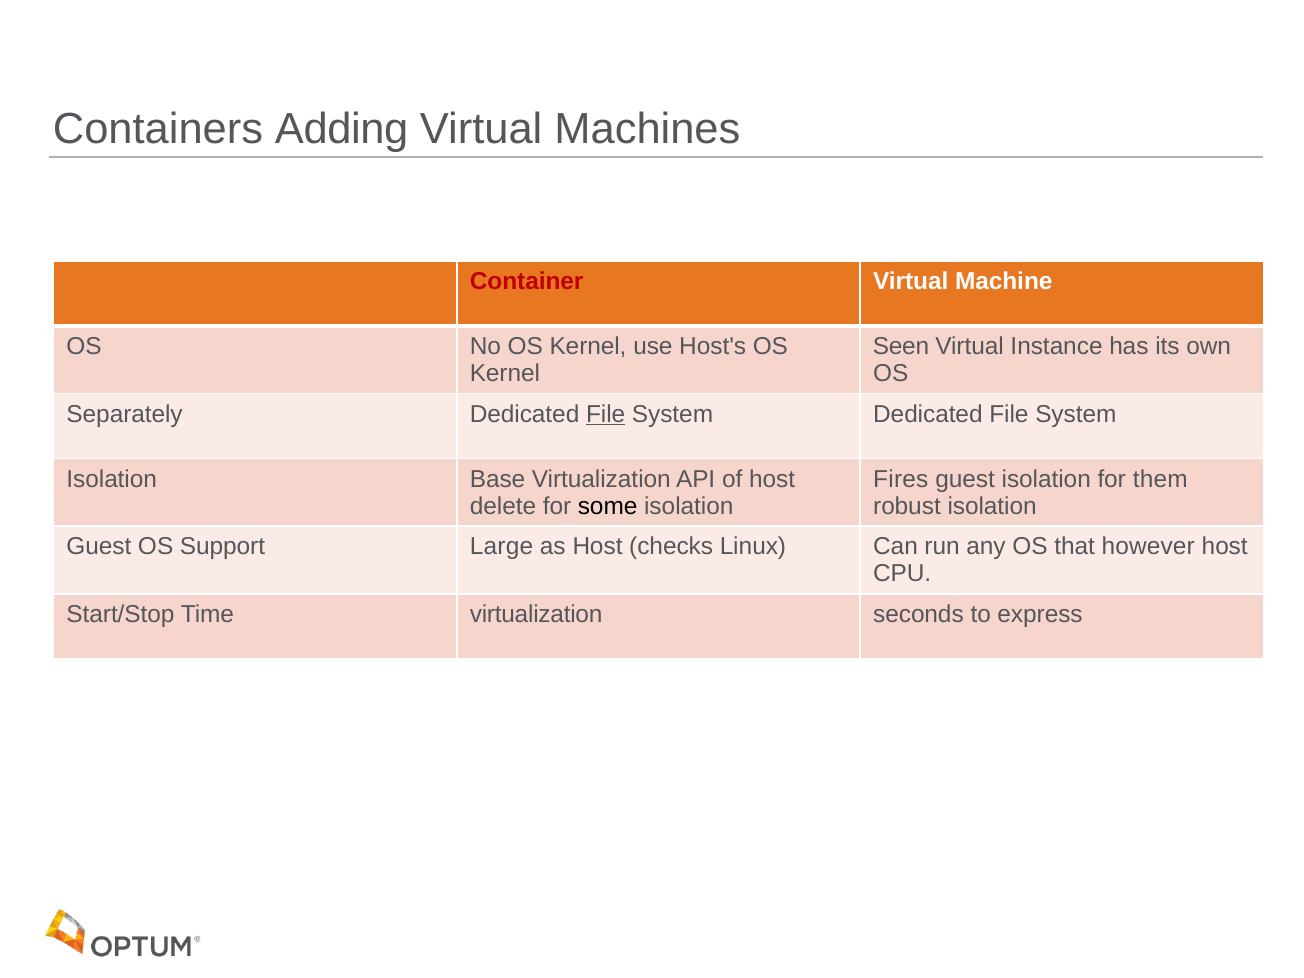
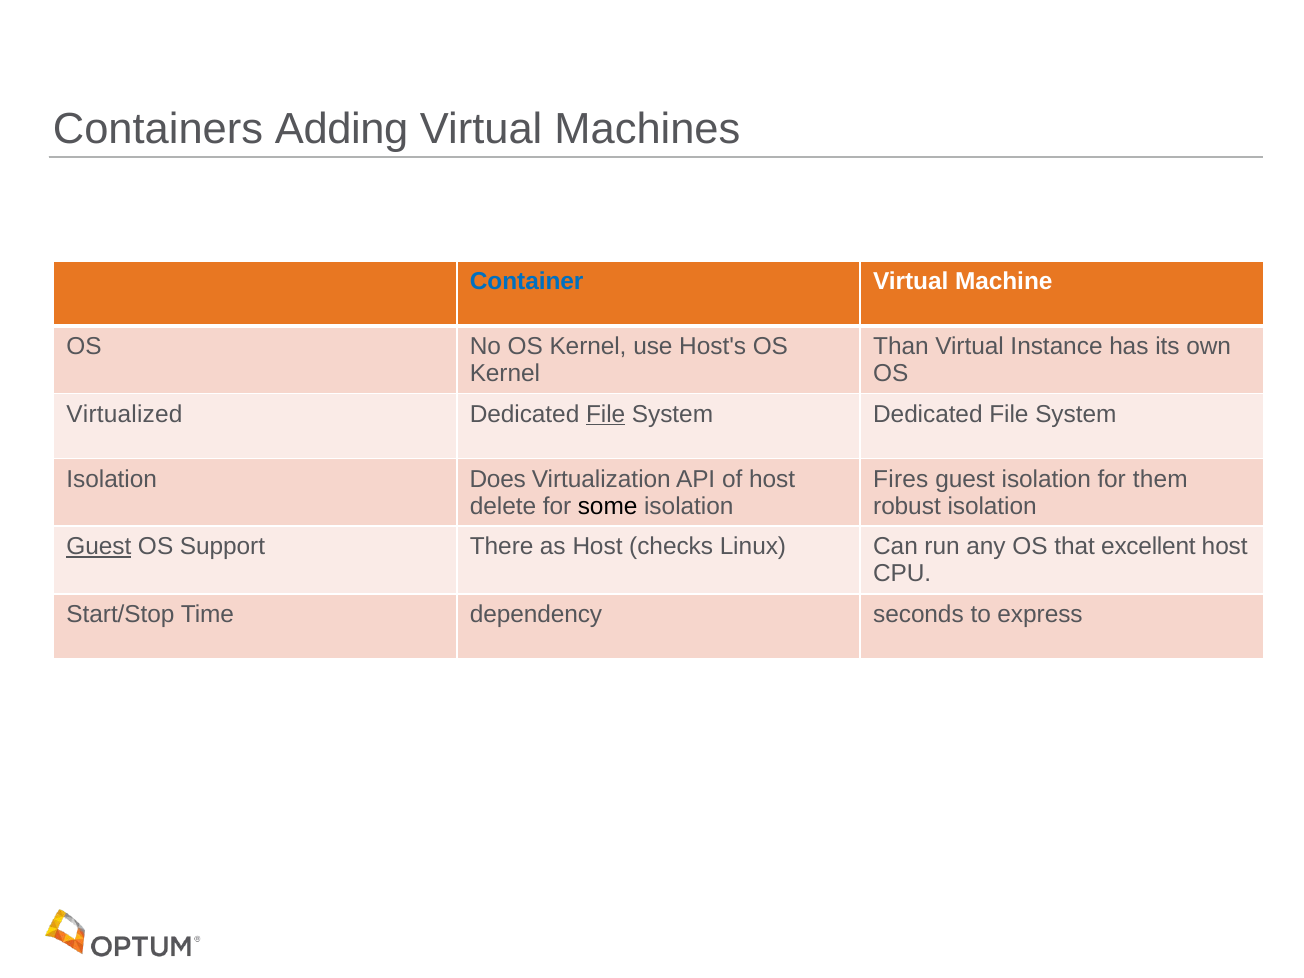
Container colour: red -> blue
Seen: Seen -> Than
Separately: Separately -> Virtualized
Base: Base -> Does
Guest at (99, 547) underline: none -> present
Large: Large -> There
however: however -> excellent
Time virtualization: virtualization -> dependency
